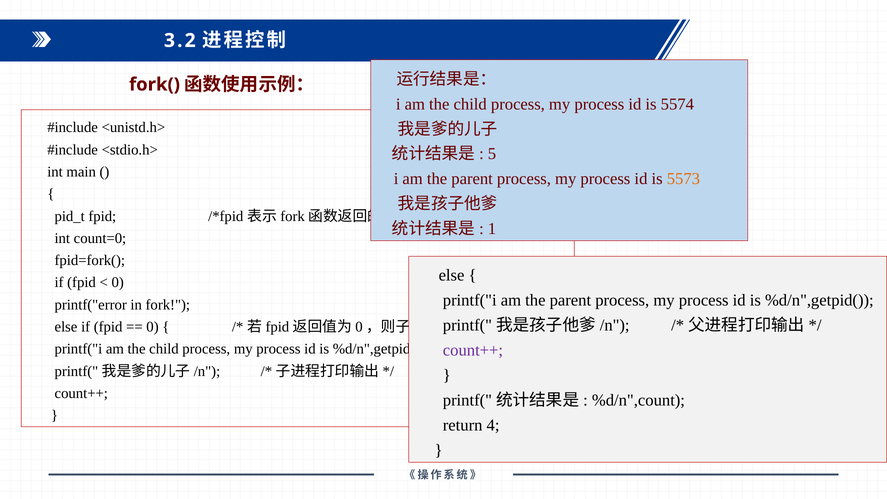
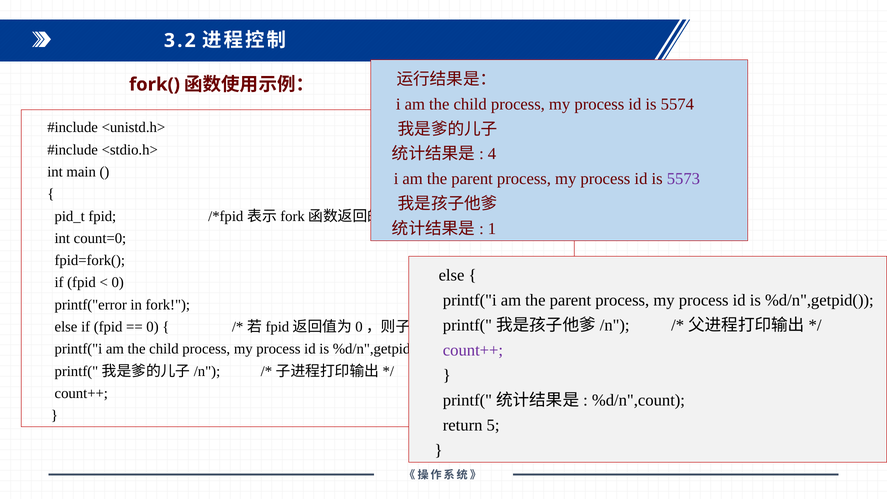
5: 5 -> 4
5573 colour: orange -> purple
4: 4 -> 5
